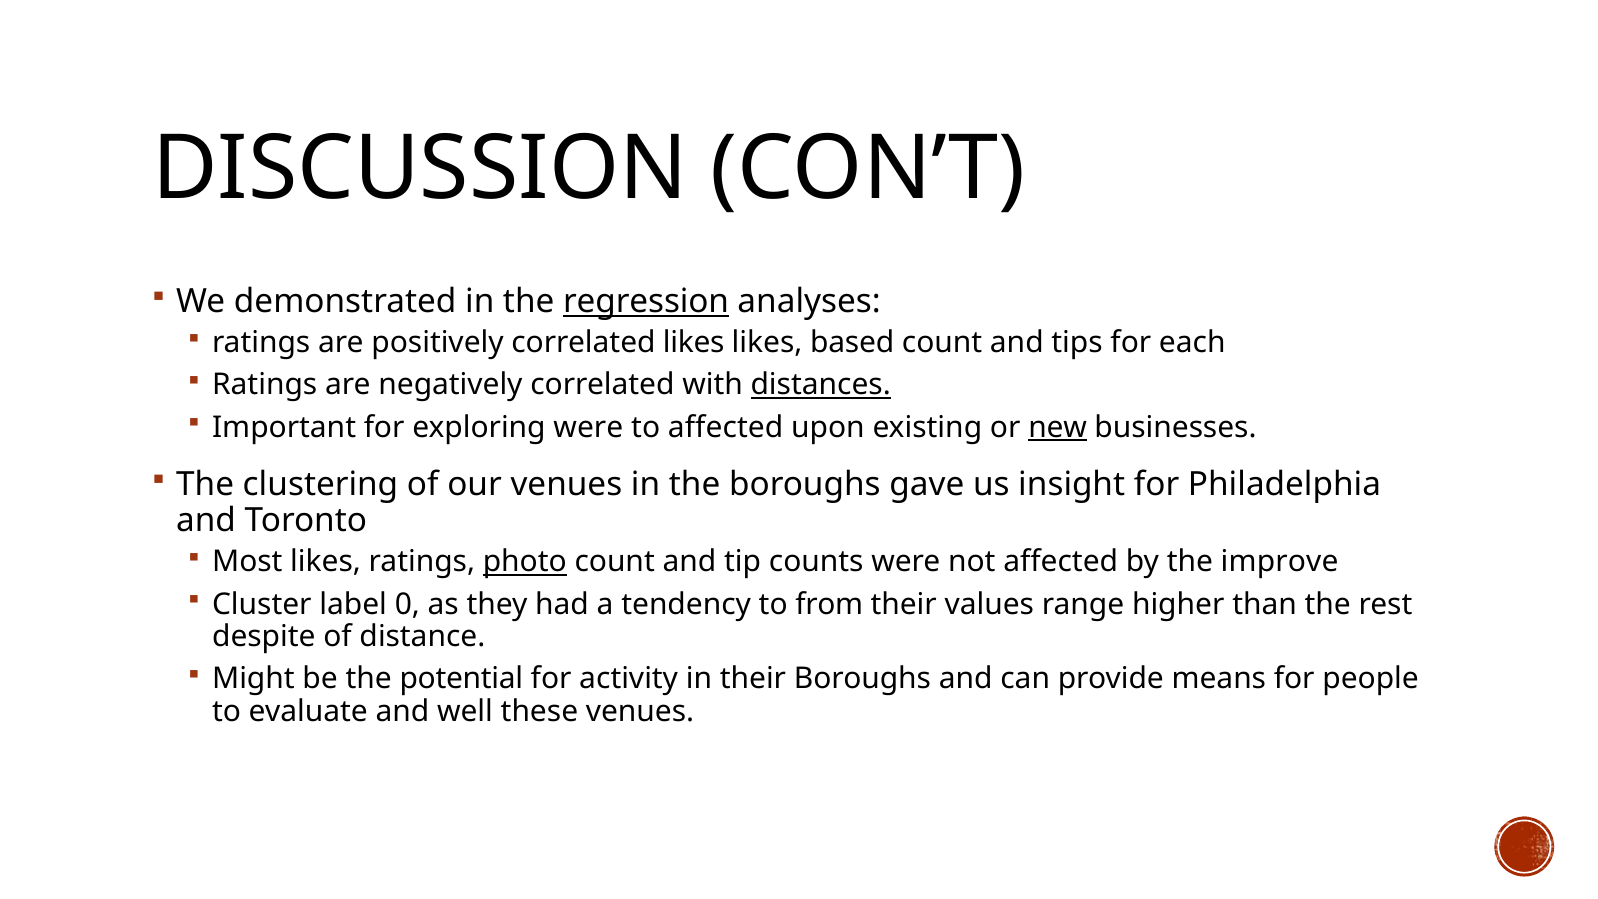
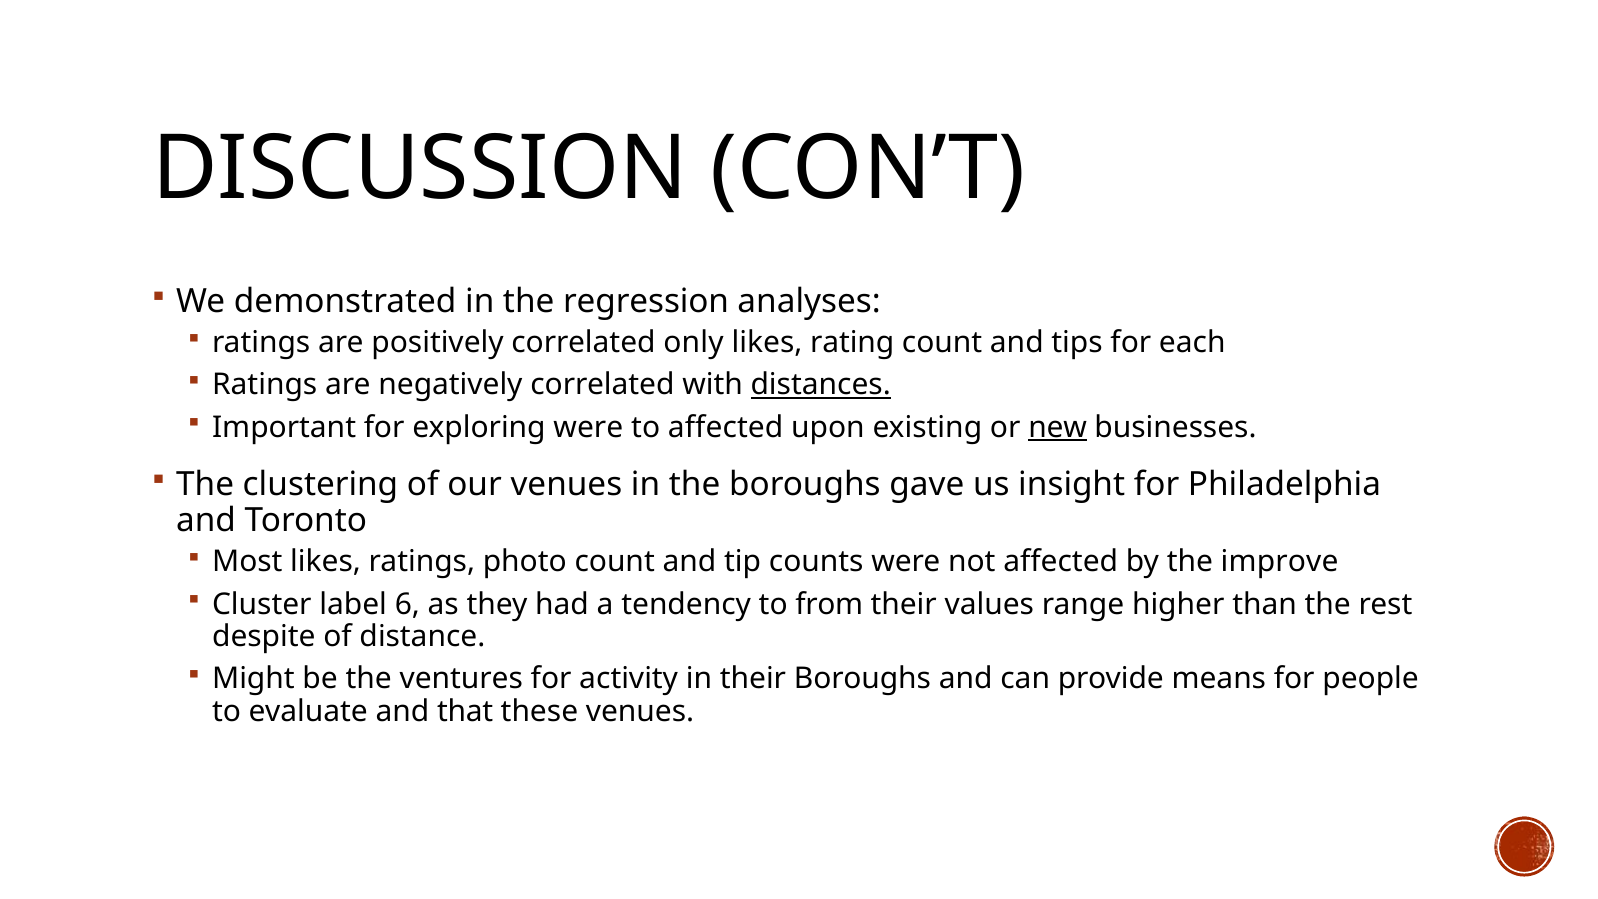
regression underline: present -> none
correlated likes: likes -> only
based: based -> rating
photo underline: present -> none
0: 0 -> 6
potential: potential -> ventures
well: well -> that
